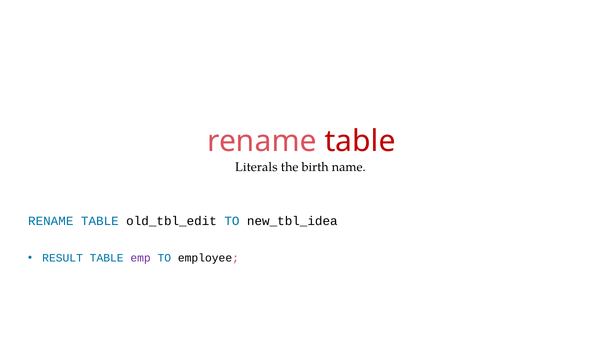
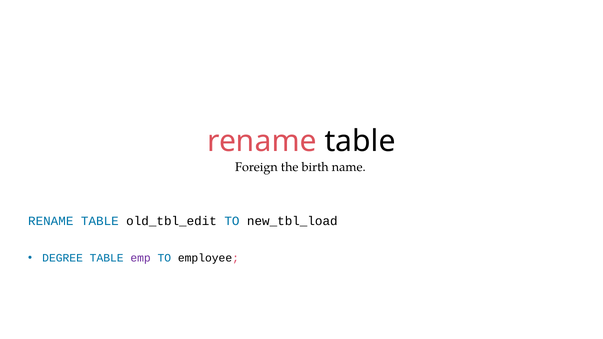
table at (360, 141) colour: red -> black
Literals: Literals -> Foreign
new_tbl_idea: new_tbl_idea -> new_tbl_load
RESULT: RESULT -> DEGREE
